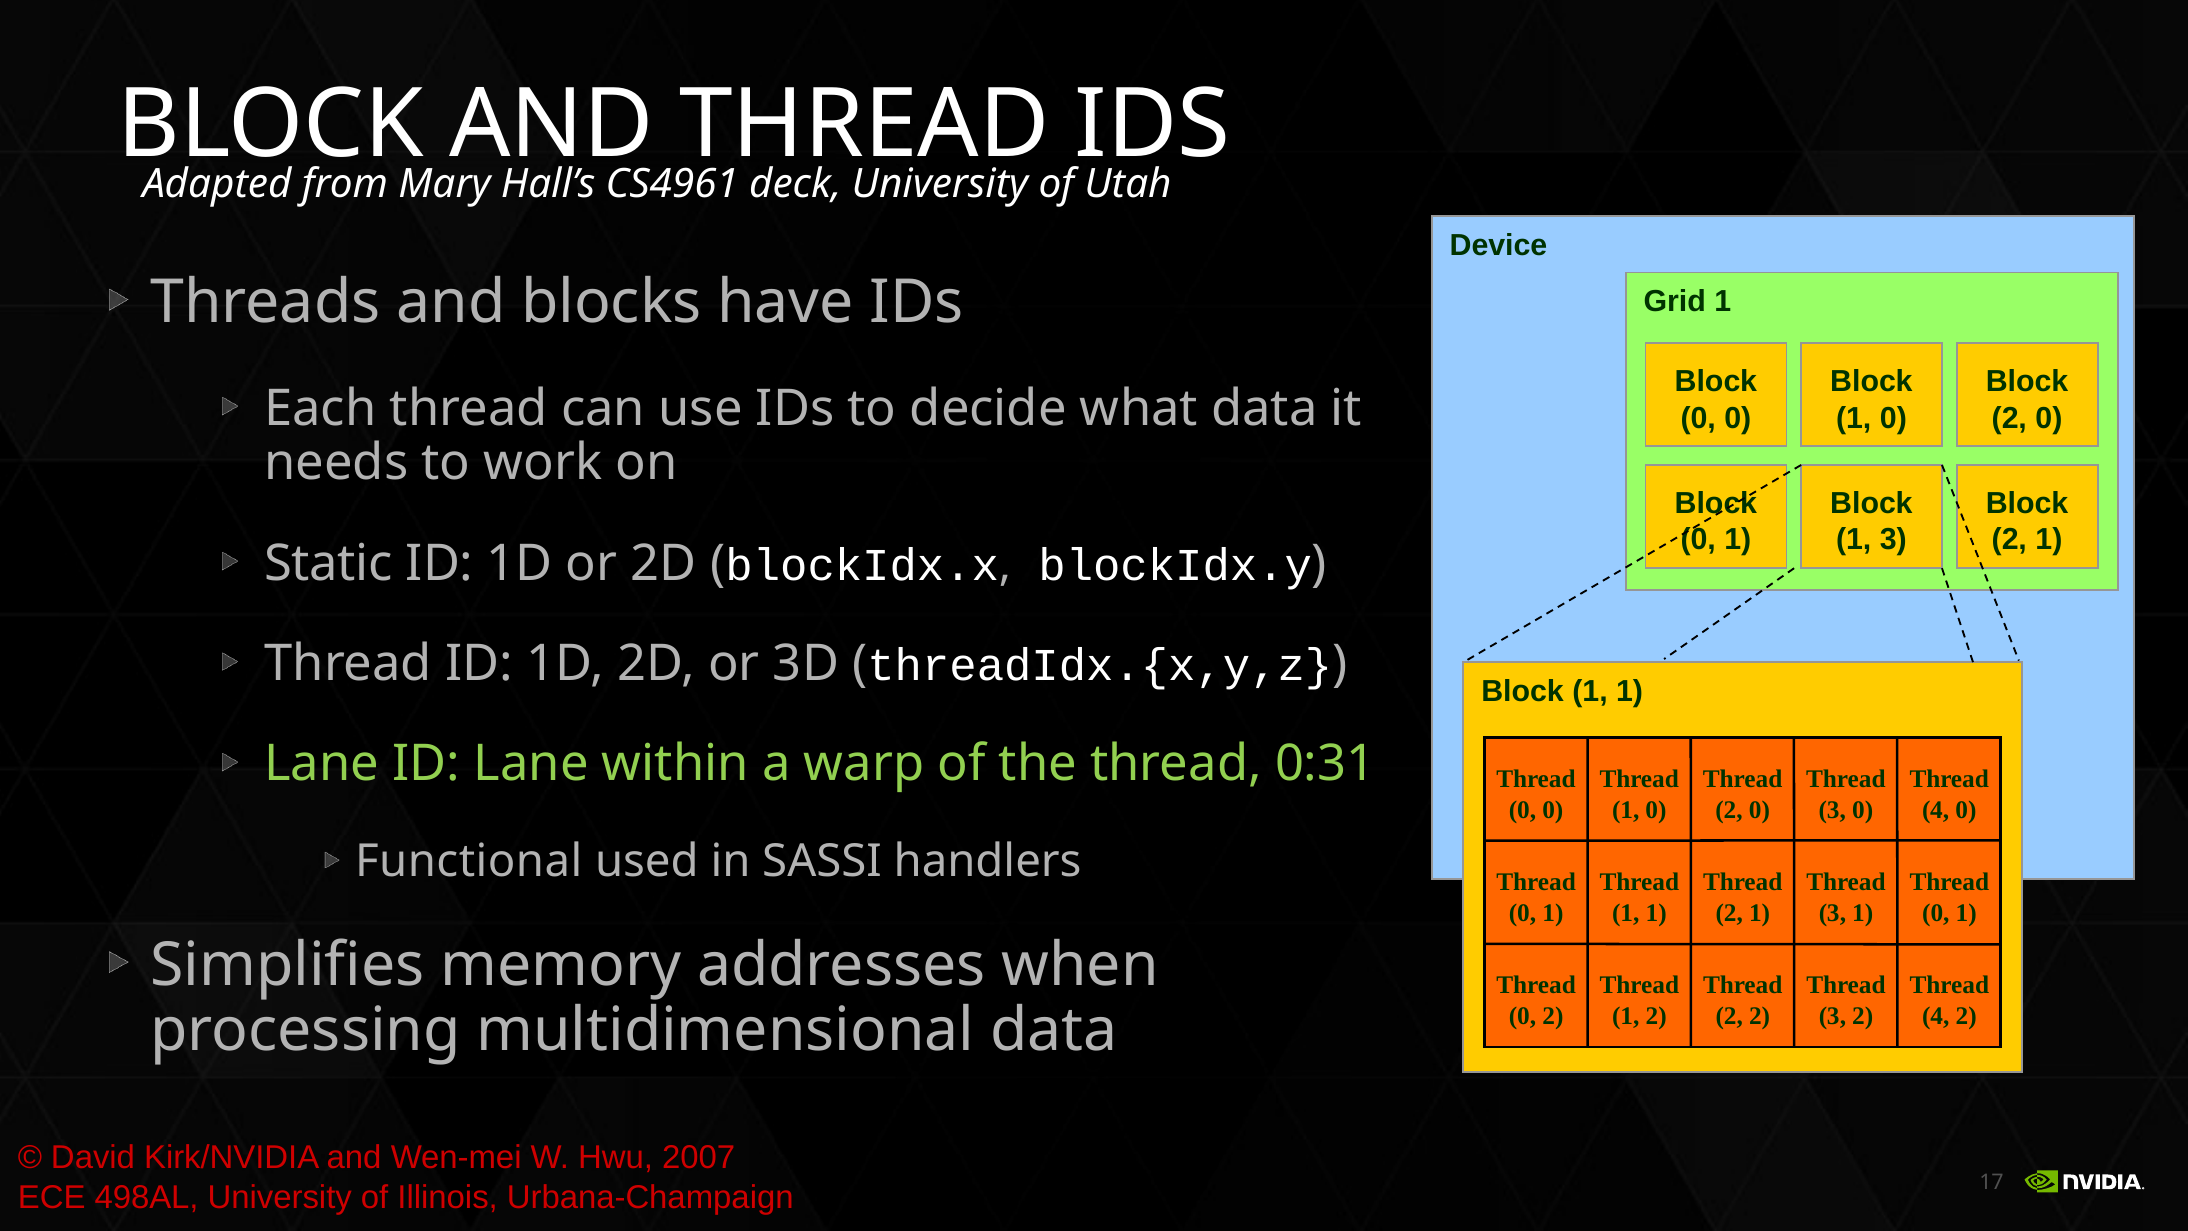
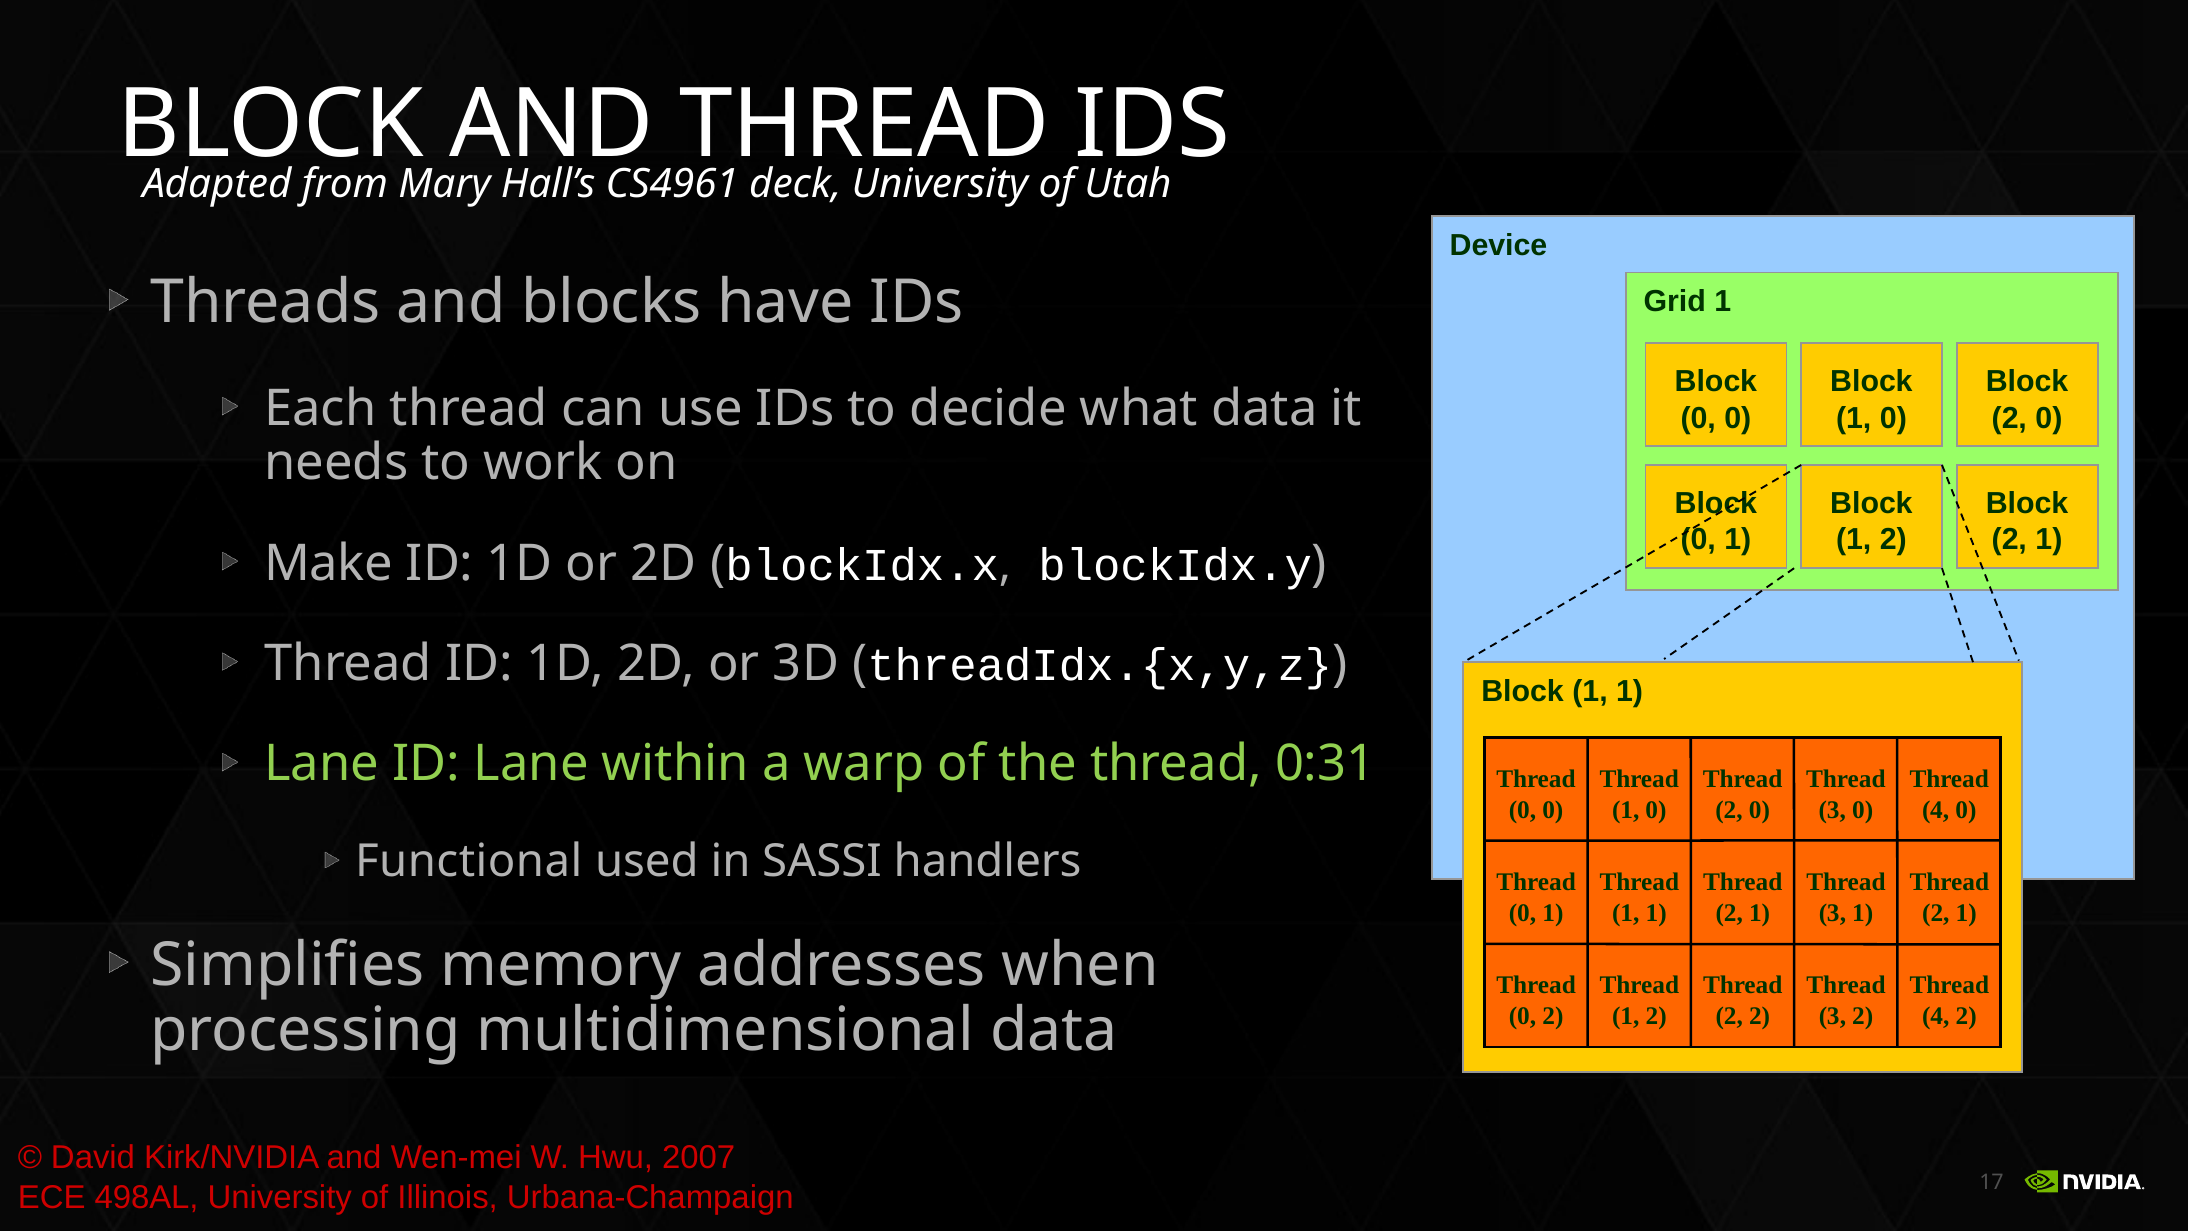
3 at (1893, 540): 3 -> 2
Static: Static -> Make
0 at (1936, 913): 0 -> 2
